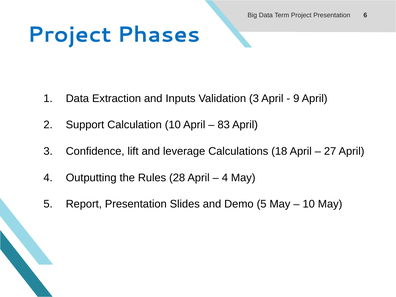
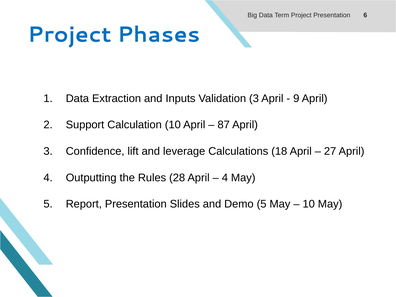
83: 83 -> 87
